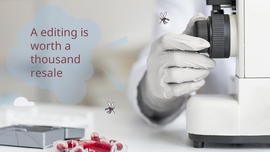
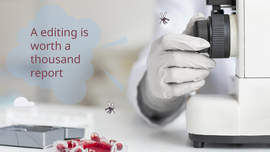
resale: resale -> report
